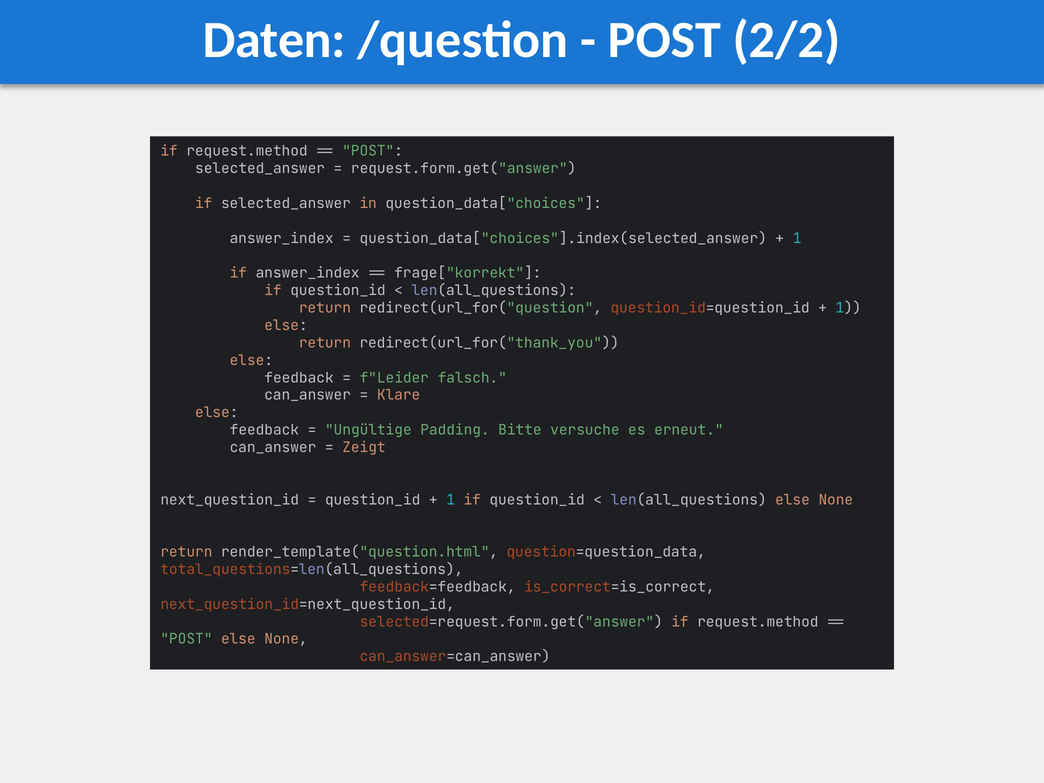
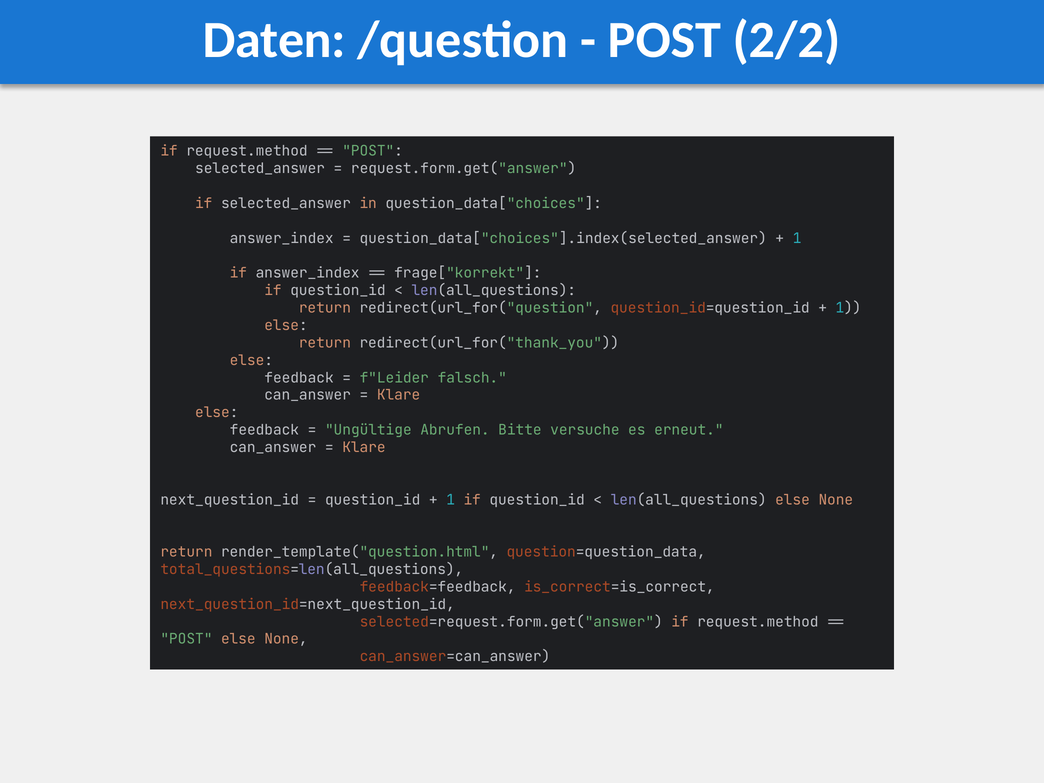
Padding: Padding -> Abrufen
Zeigt at (364, 447): Zeigt -> Klare
